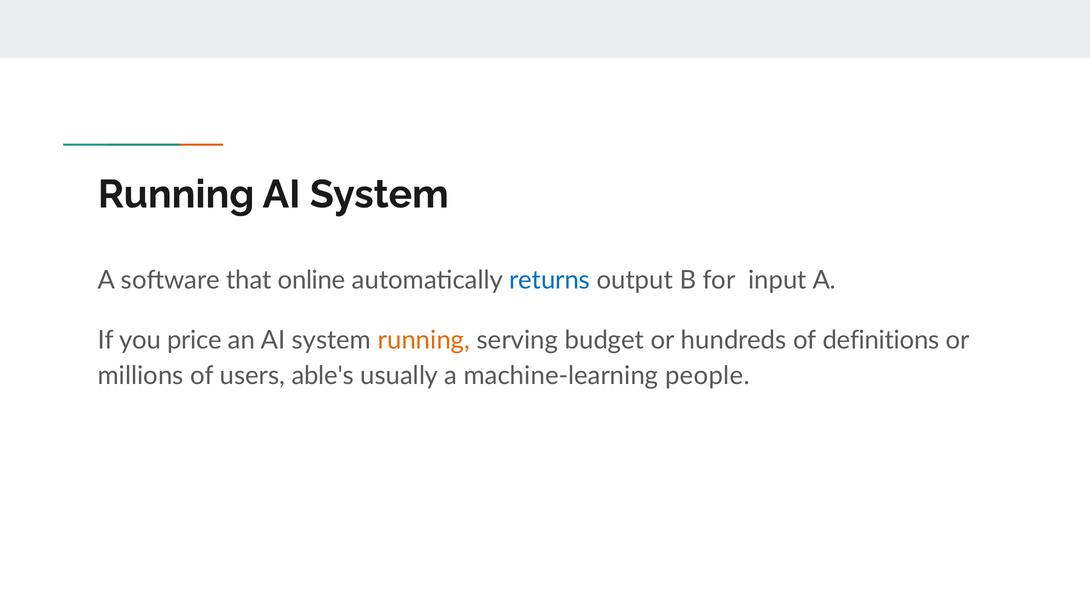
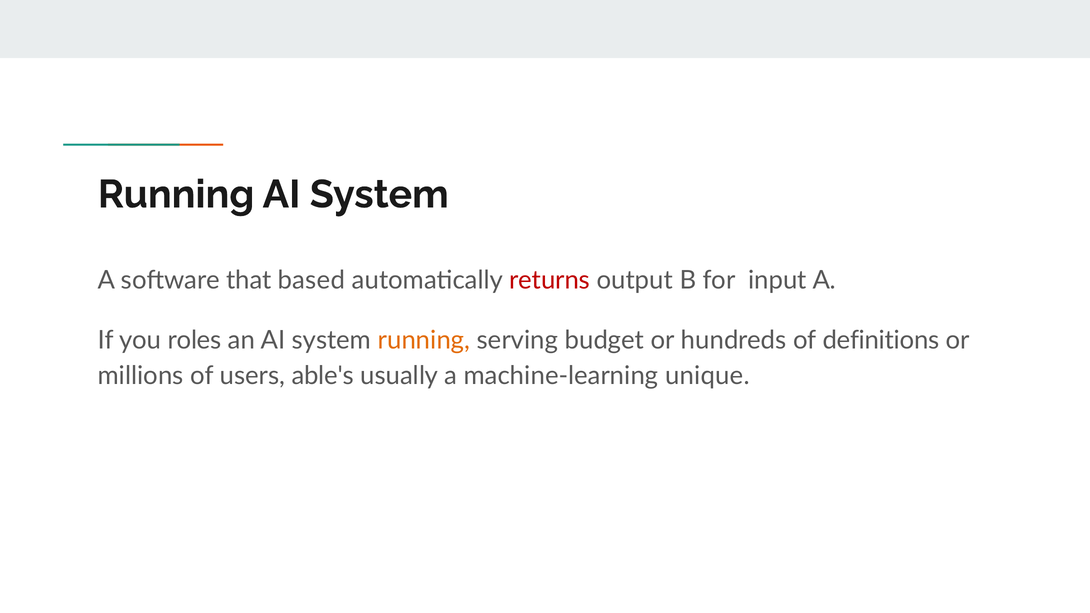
online: online -> based
returns colour: blue -> red
price: price -> roles
people: people -> unique
